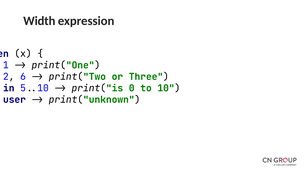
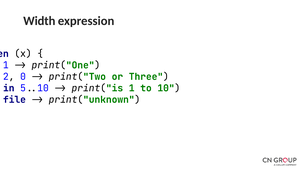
6: 6 -> 0
print("is 0: 0 -> 1
user: user -> file
